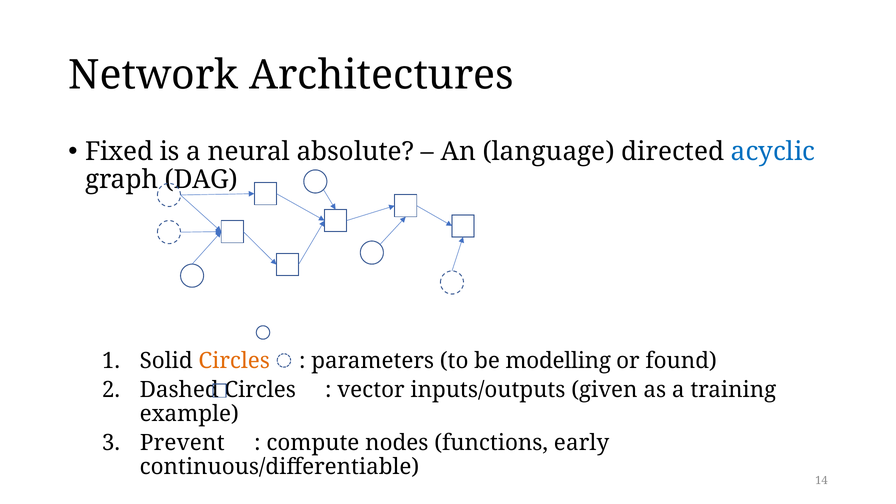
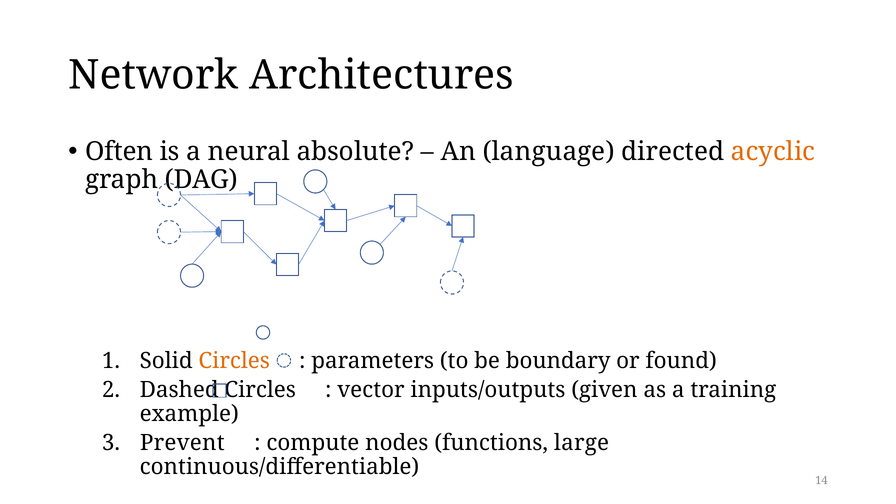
Fixed: Fixed -> Often
acyclic colour: blue -> orange
modelling: modelling -> boundary
early: early -> large
